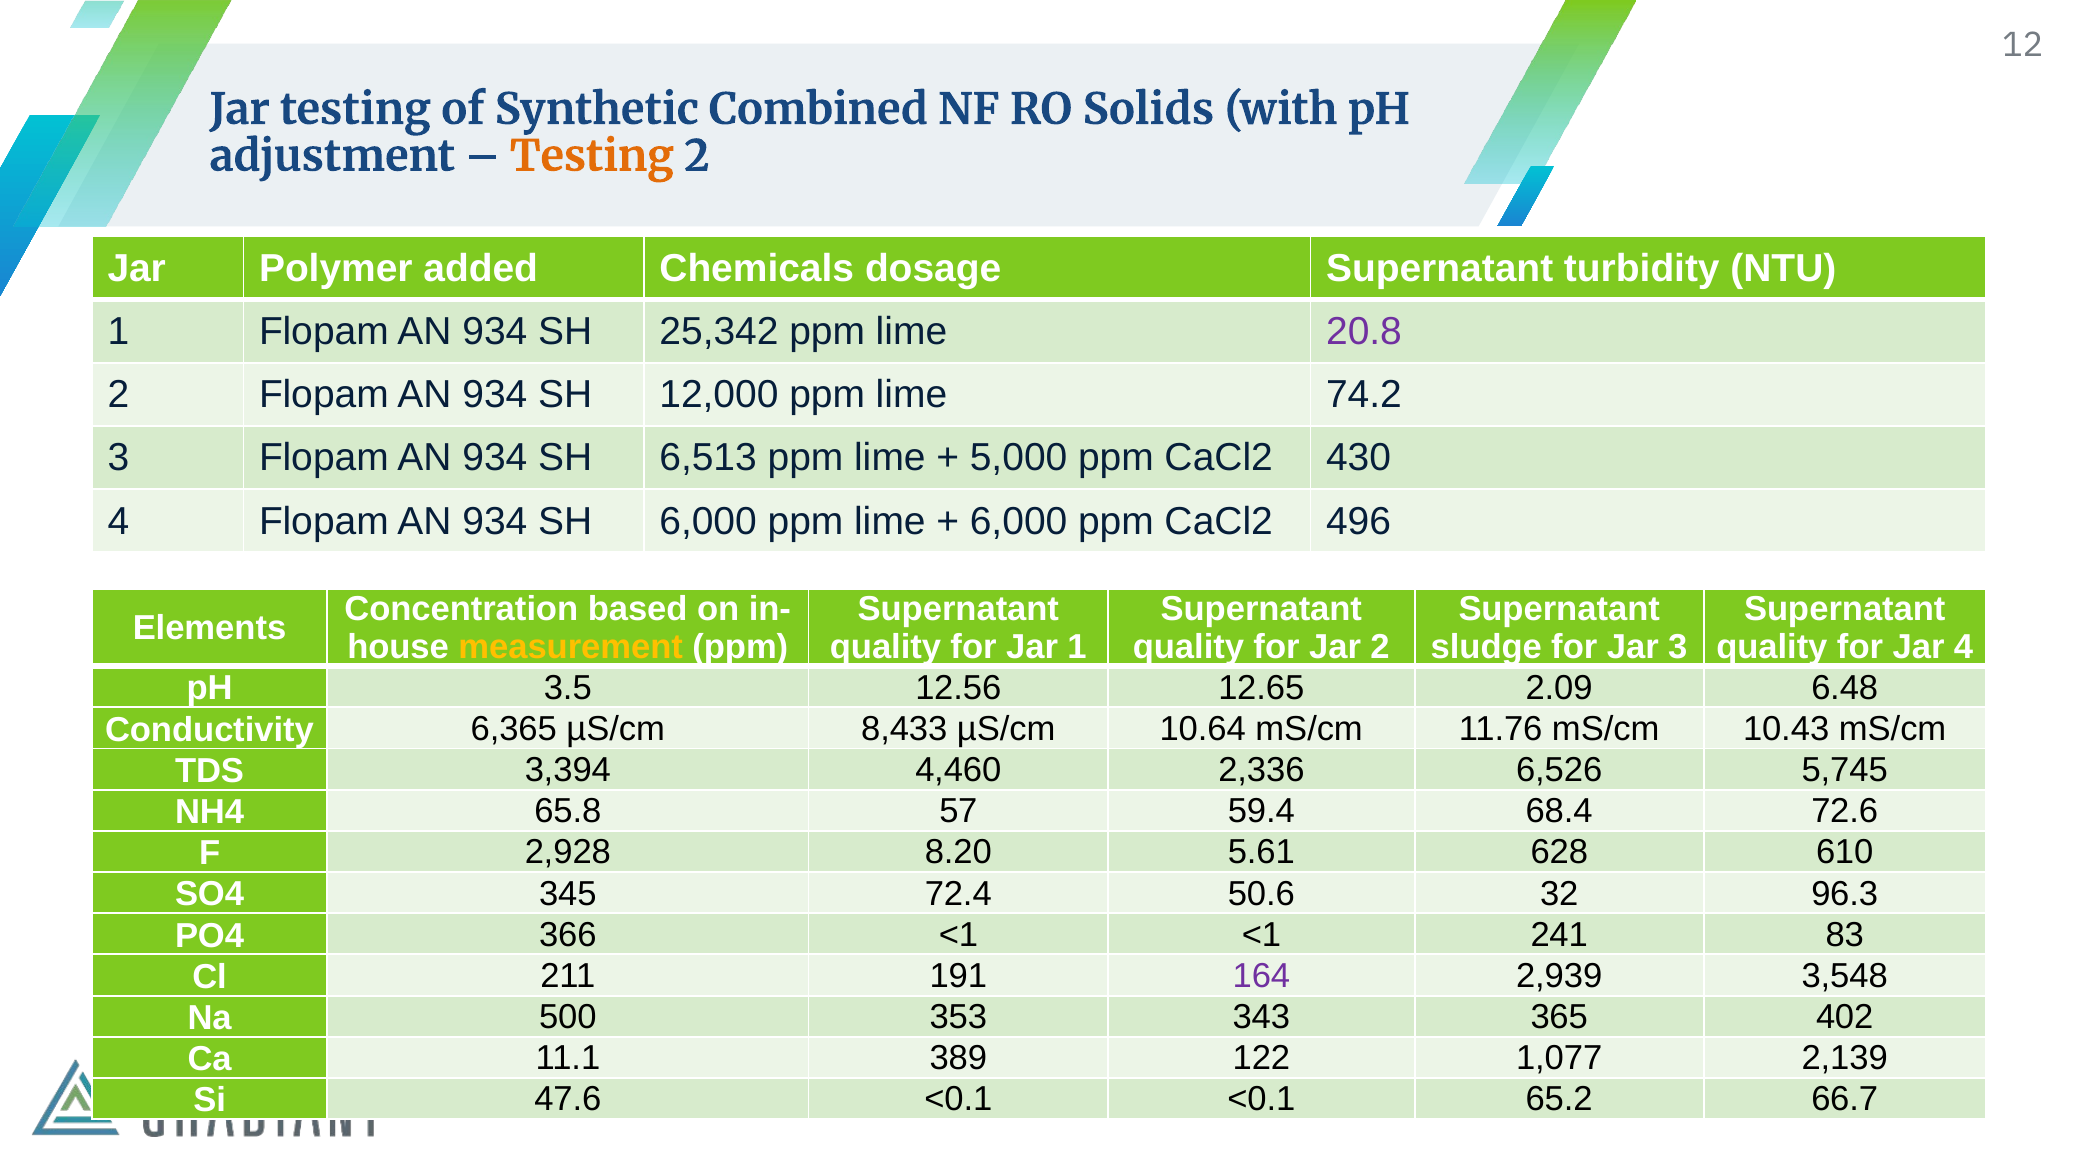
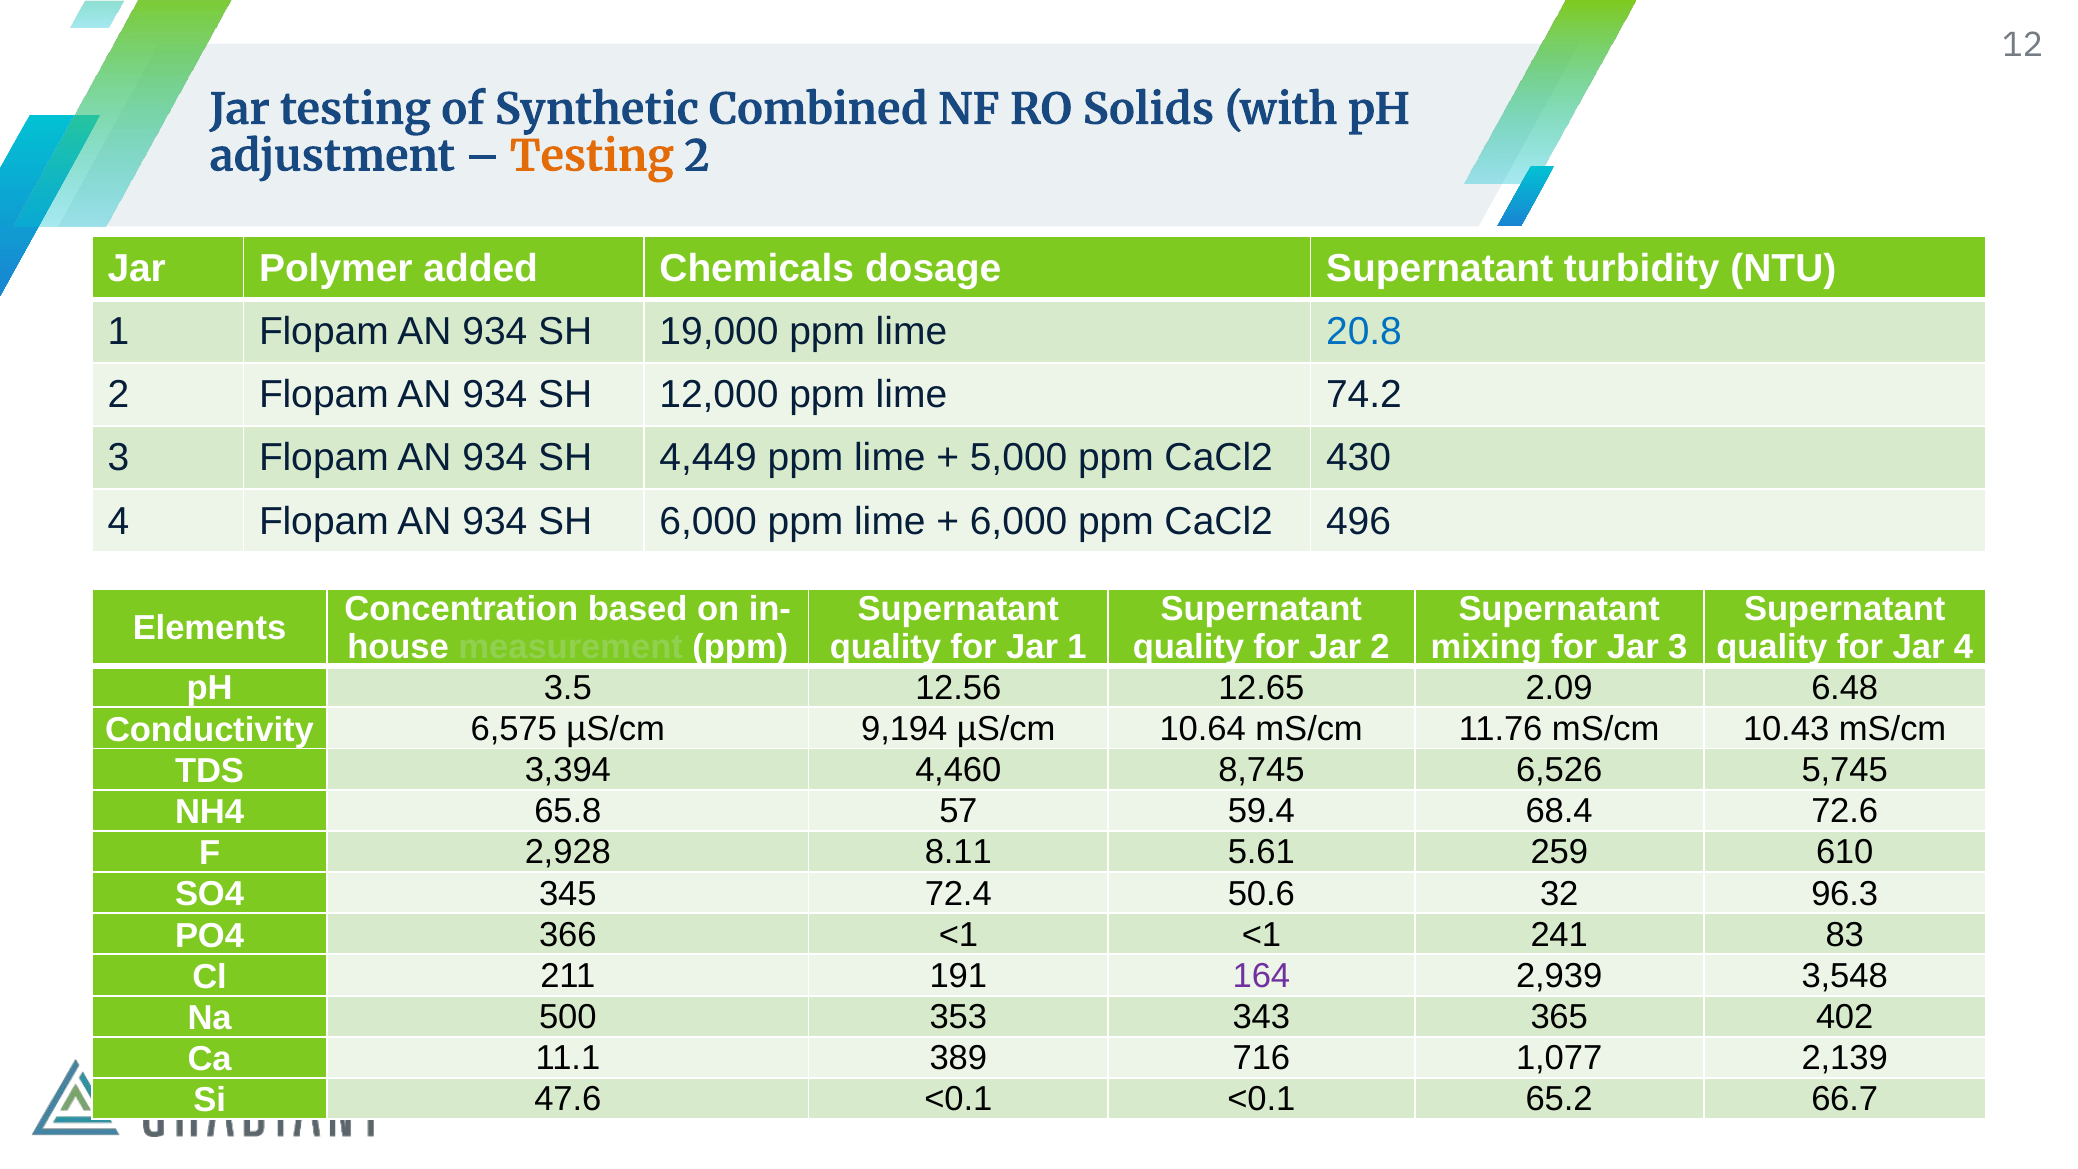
25,342: 25,342 -> 19,000
20.8 colour: purple -> blue
6,513: 6,513 -> 4,449
measurement colour: yellow -> light green
sludge: sludge -> mixing
6,365: 6,365 -> 6,575
8,433: 8,433 -> 9,194
2,336: 2,336 -> 8,745
8.20: 8.20 -> 8.11
628: 628 -> 259
122: 122 -> 716
